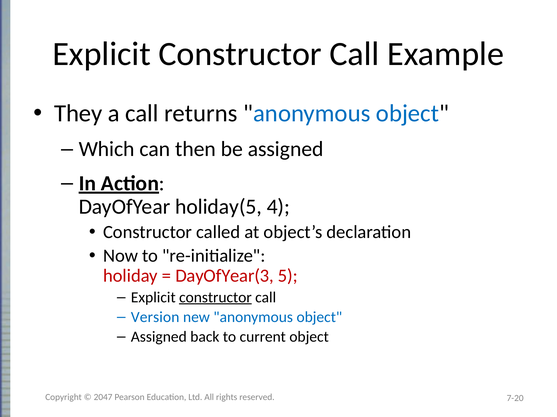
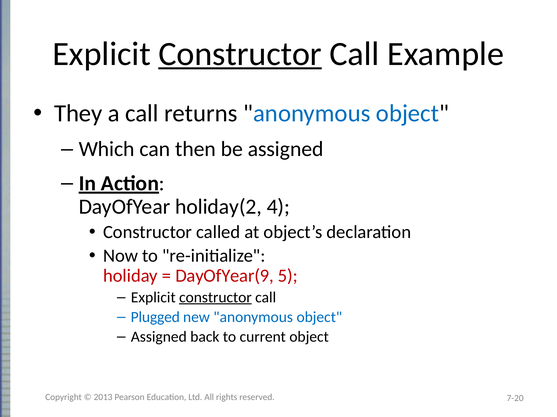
Constructor at (240, 54) underline: none -> present
holiday(5: holiday(5 -> holiday(2
DayOfYear(3: DayOfYear(3 -> DayOfYear(9
Version: Version -> Plugged
2047: 2047 -> 2013
